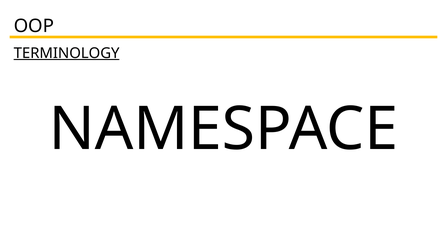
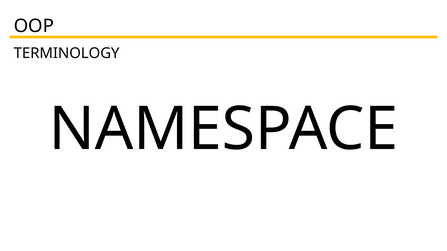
TERMINOLOGY underline: present -> none
